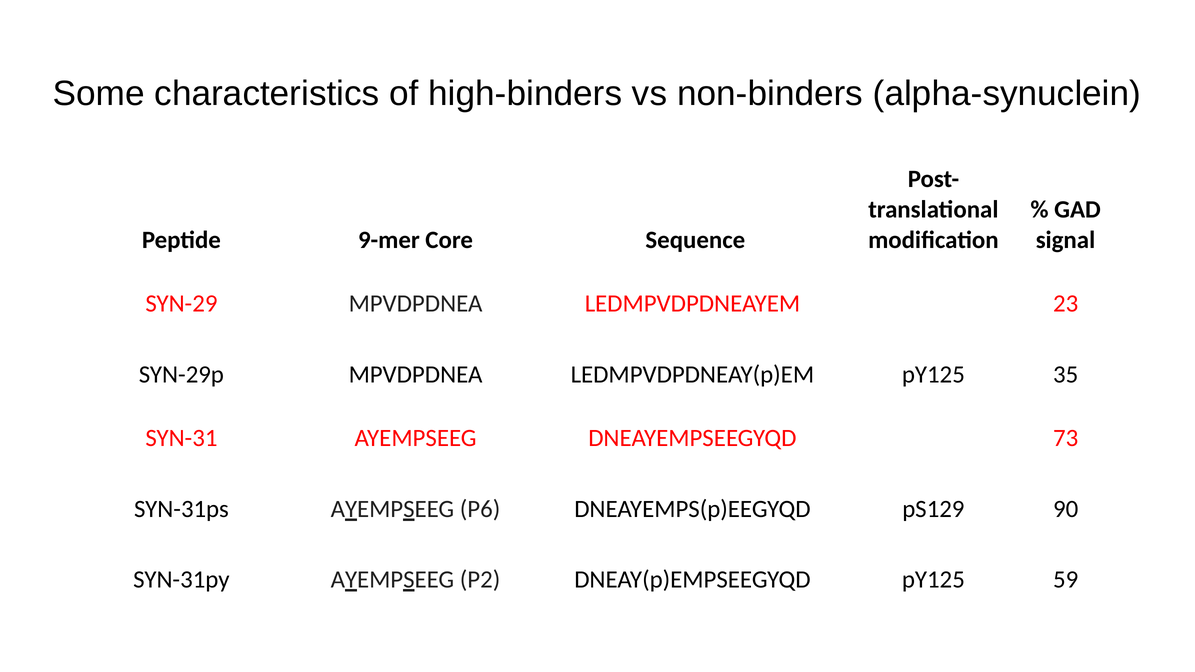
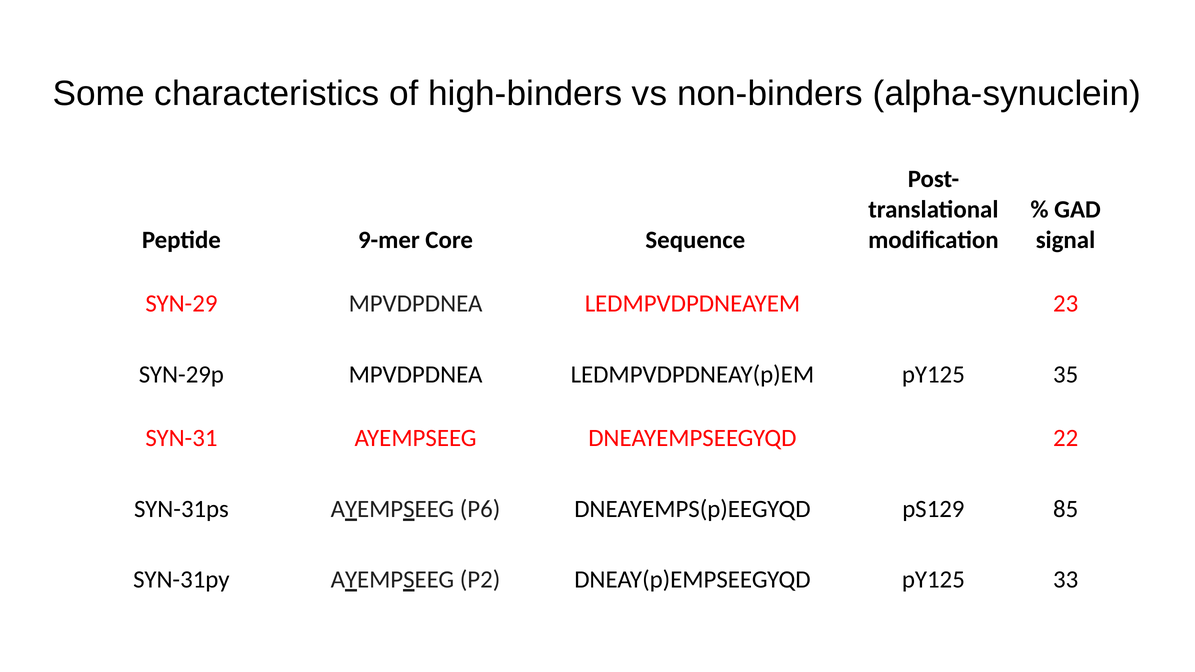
73: 73 -> 22
90: 90 -> 85
59: 59 -> 33
